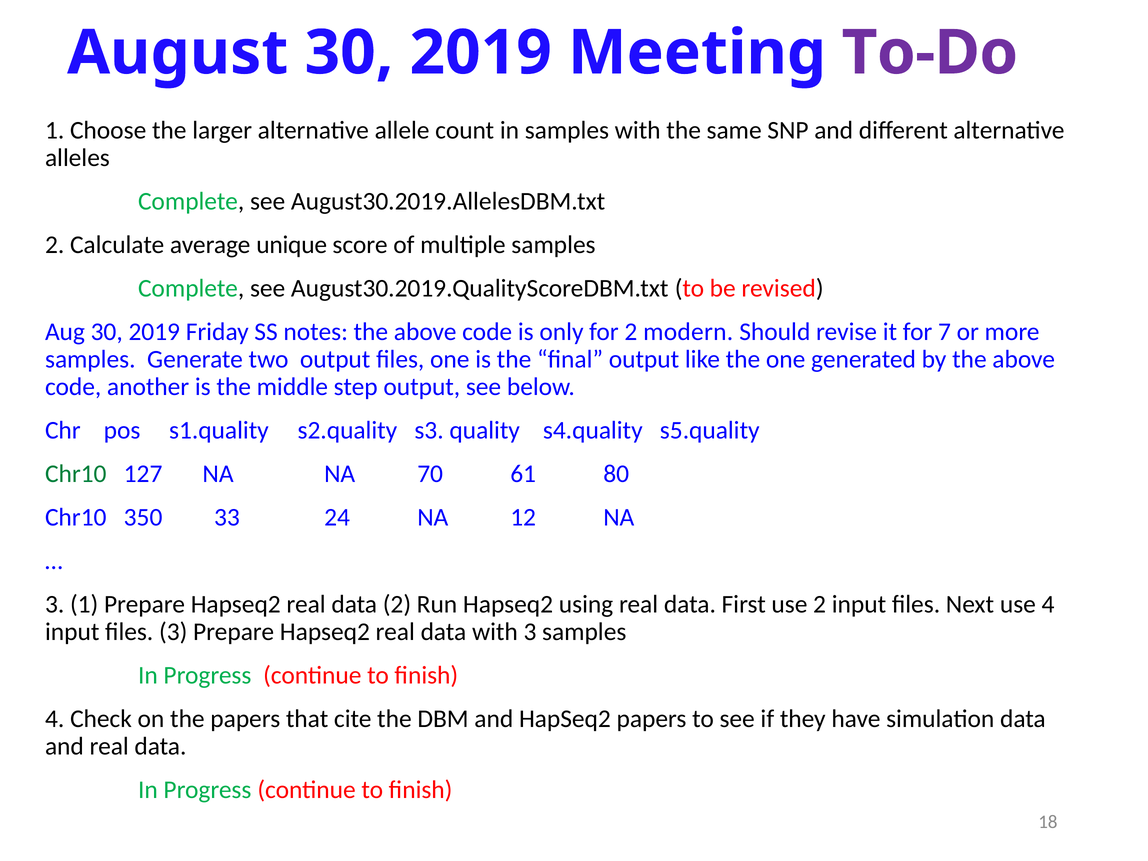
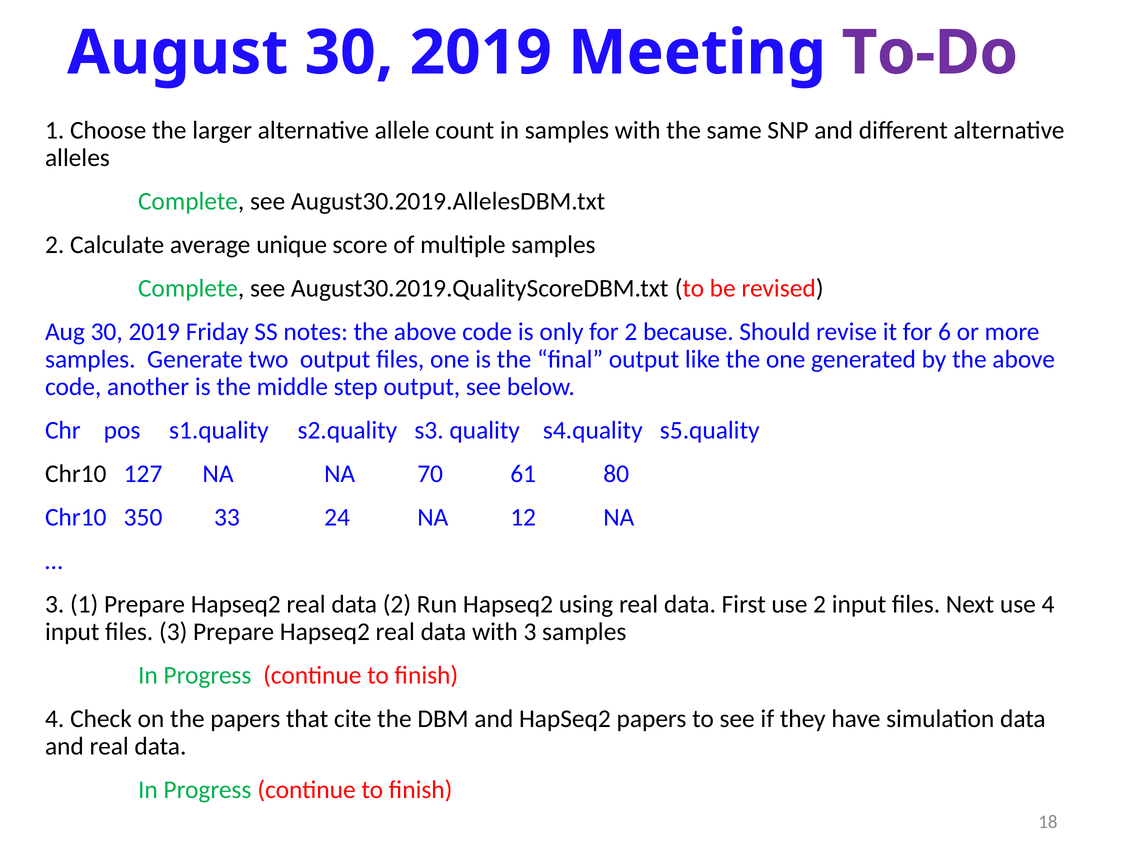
modern: modern -> because
7: 7 -> 6
Chr10 at (76, 474) colour: green -> black
